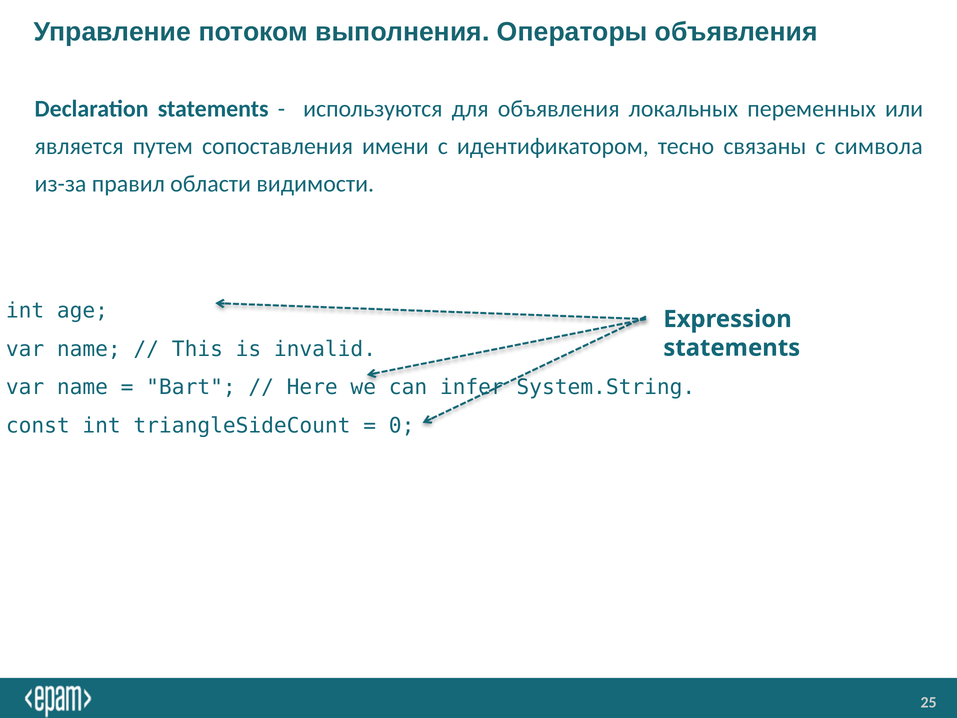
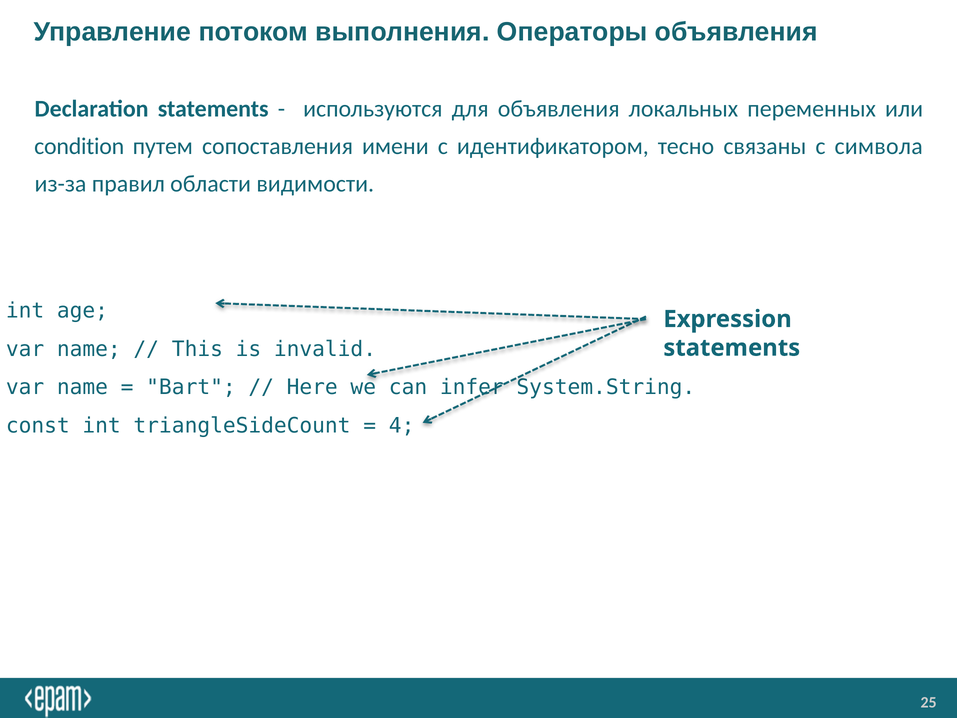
является: является -> condition
0: 0 -> 4
